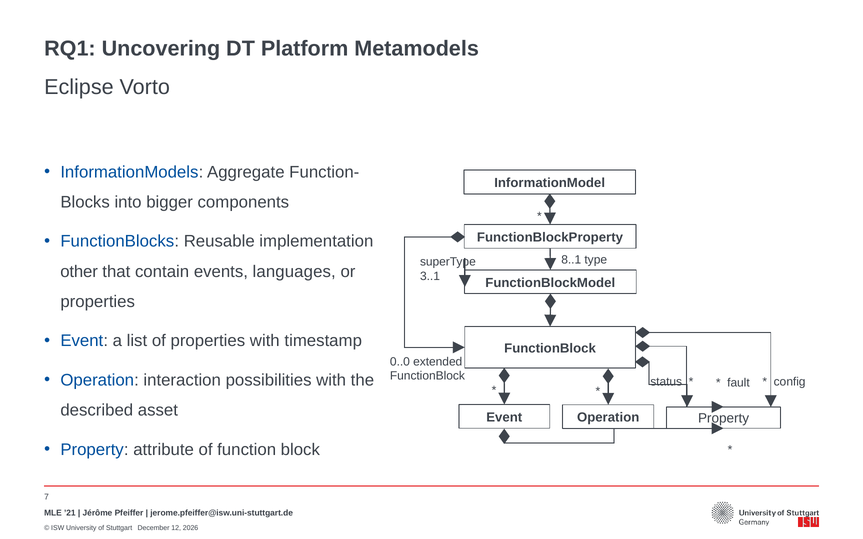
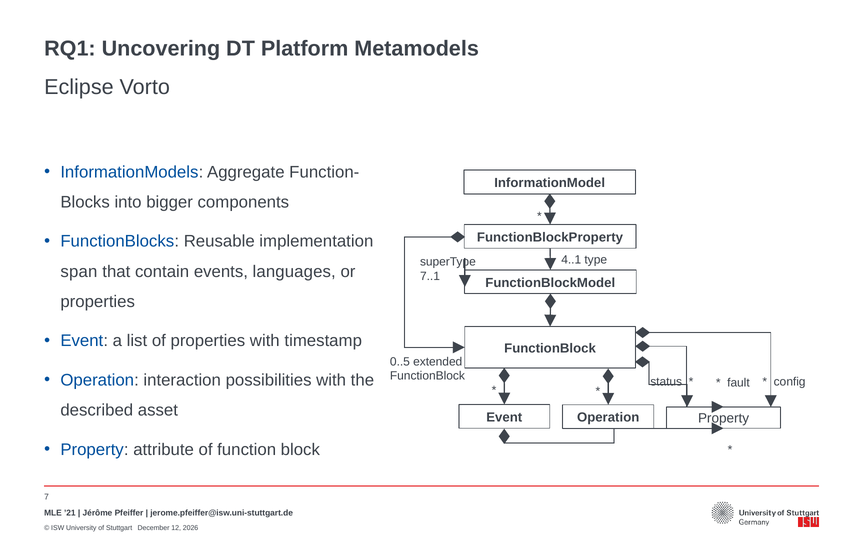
8..1: 8..1 -> 4..1
other: other -> span
3..1: 3..1 -> 7..1
0..0: 0..0 -> 0..5
